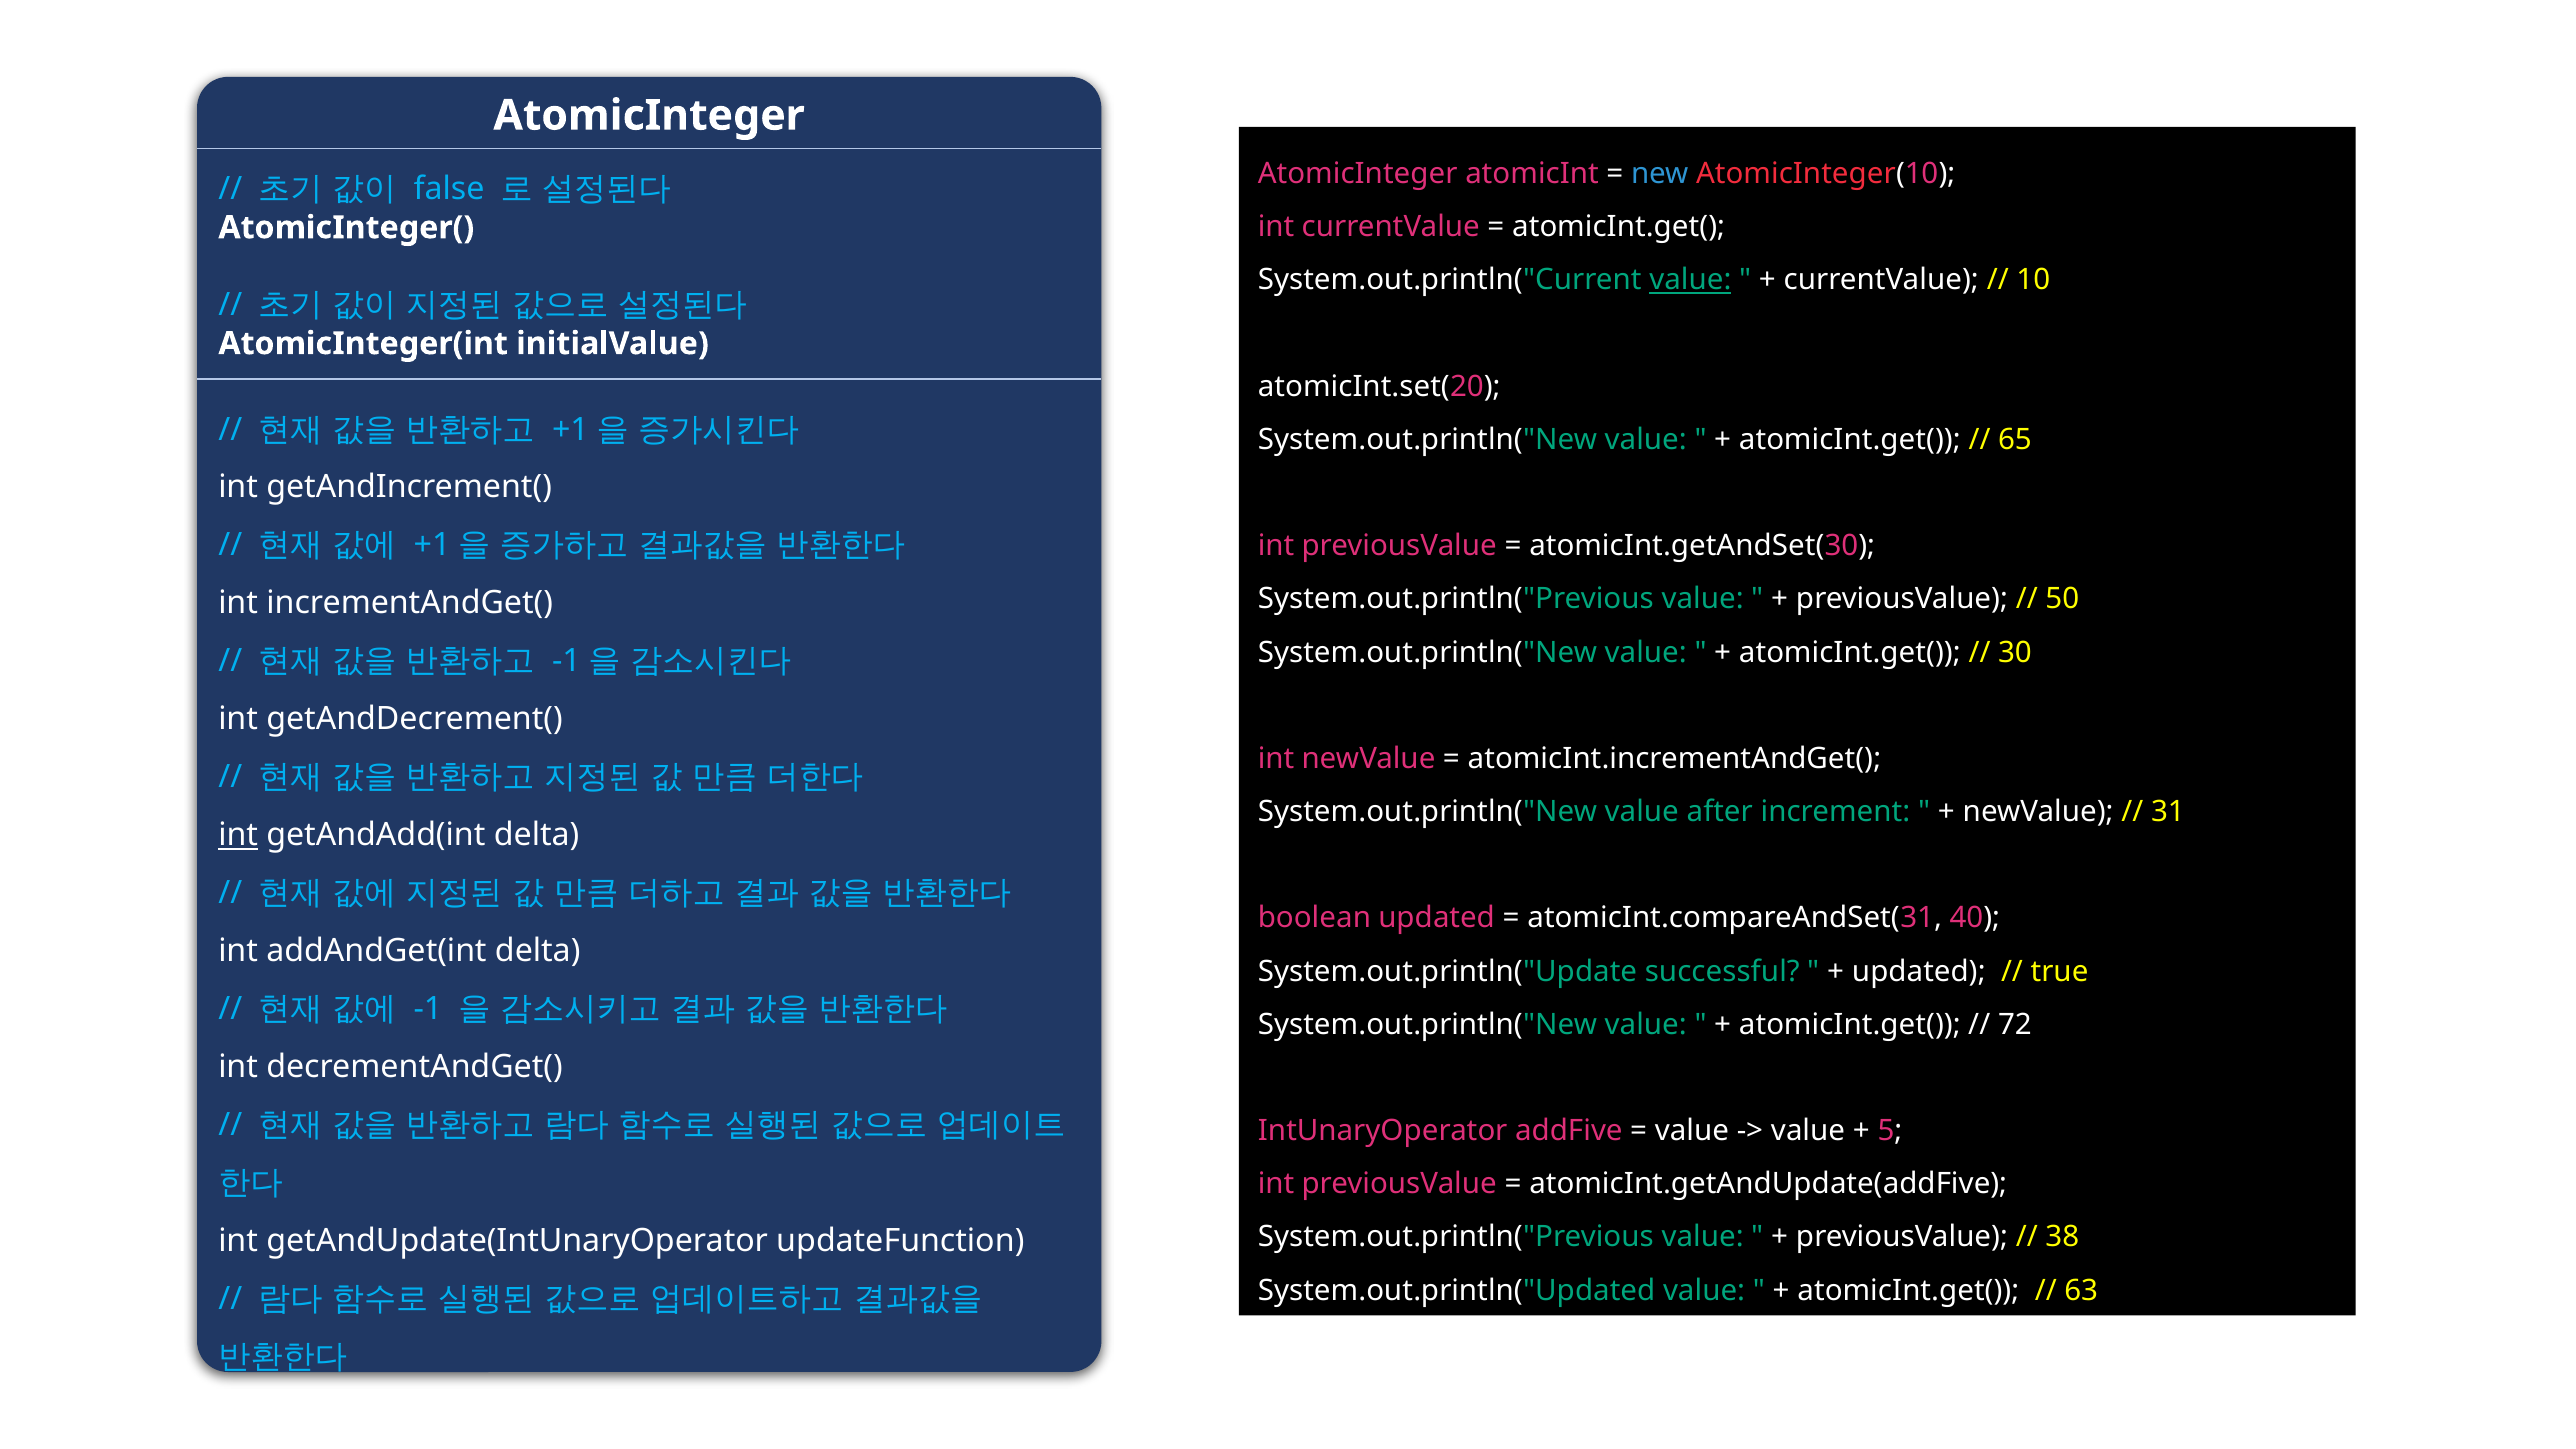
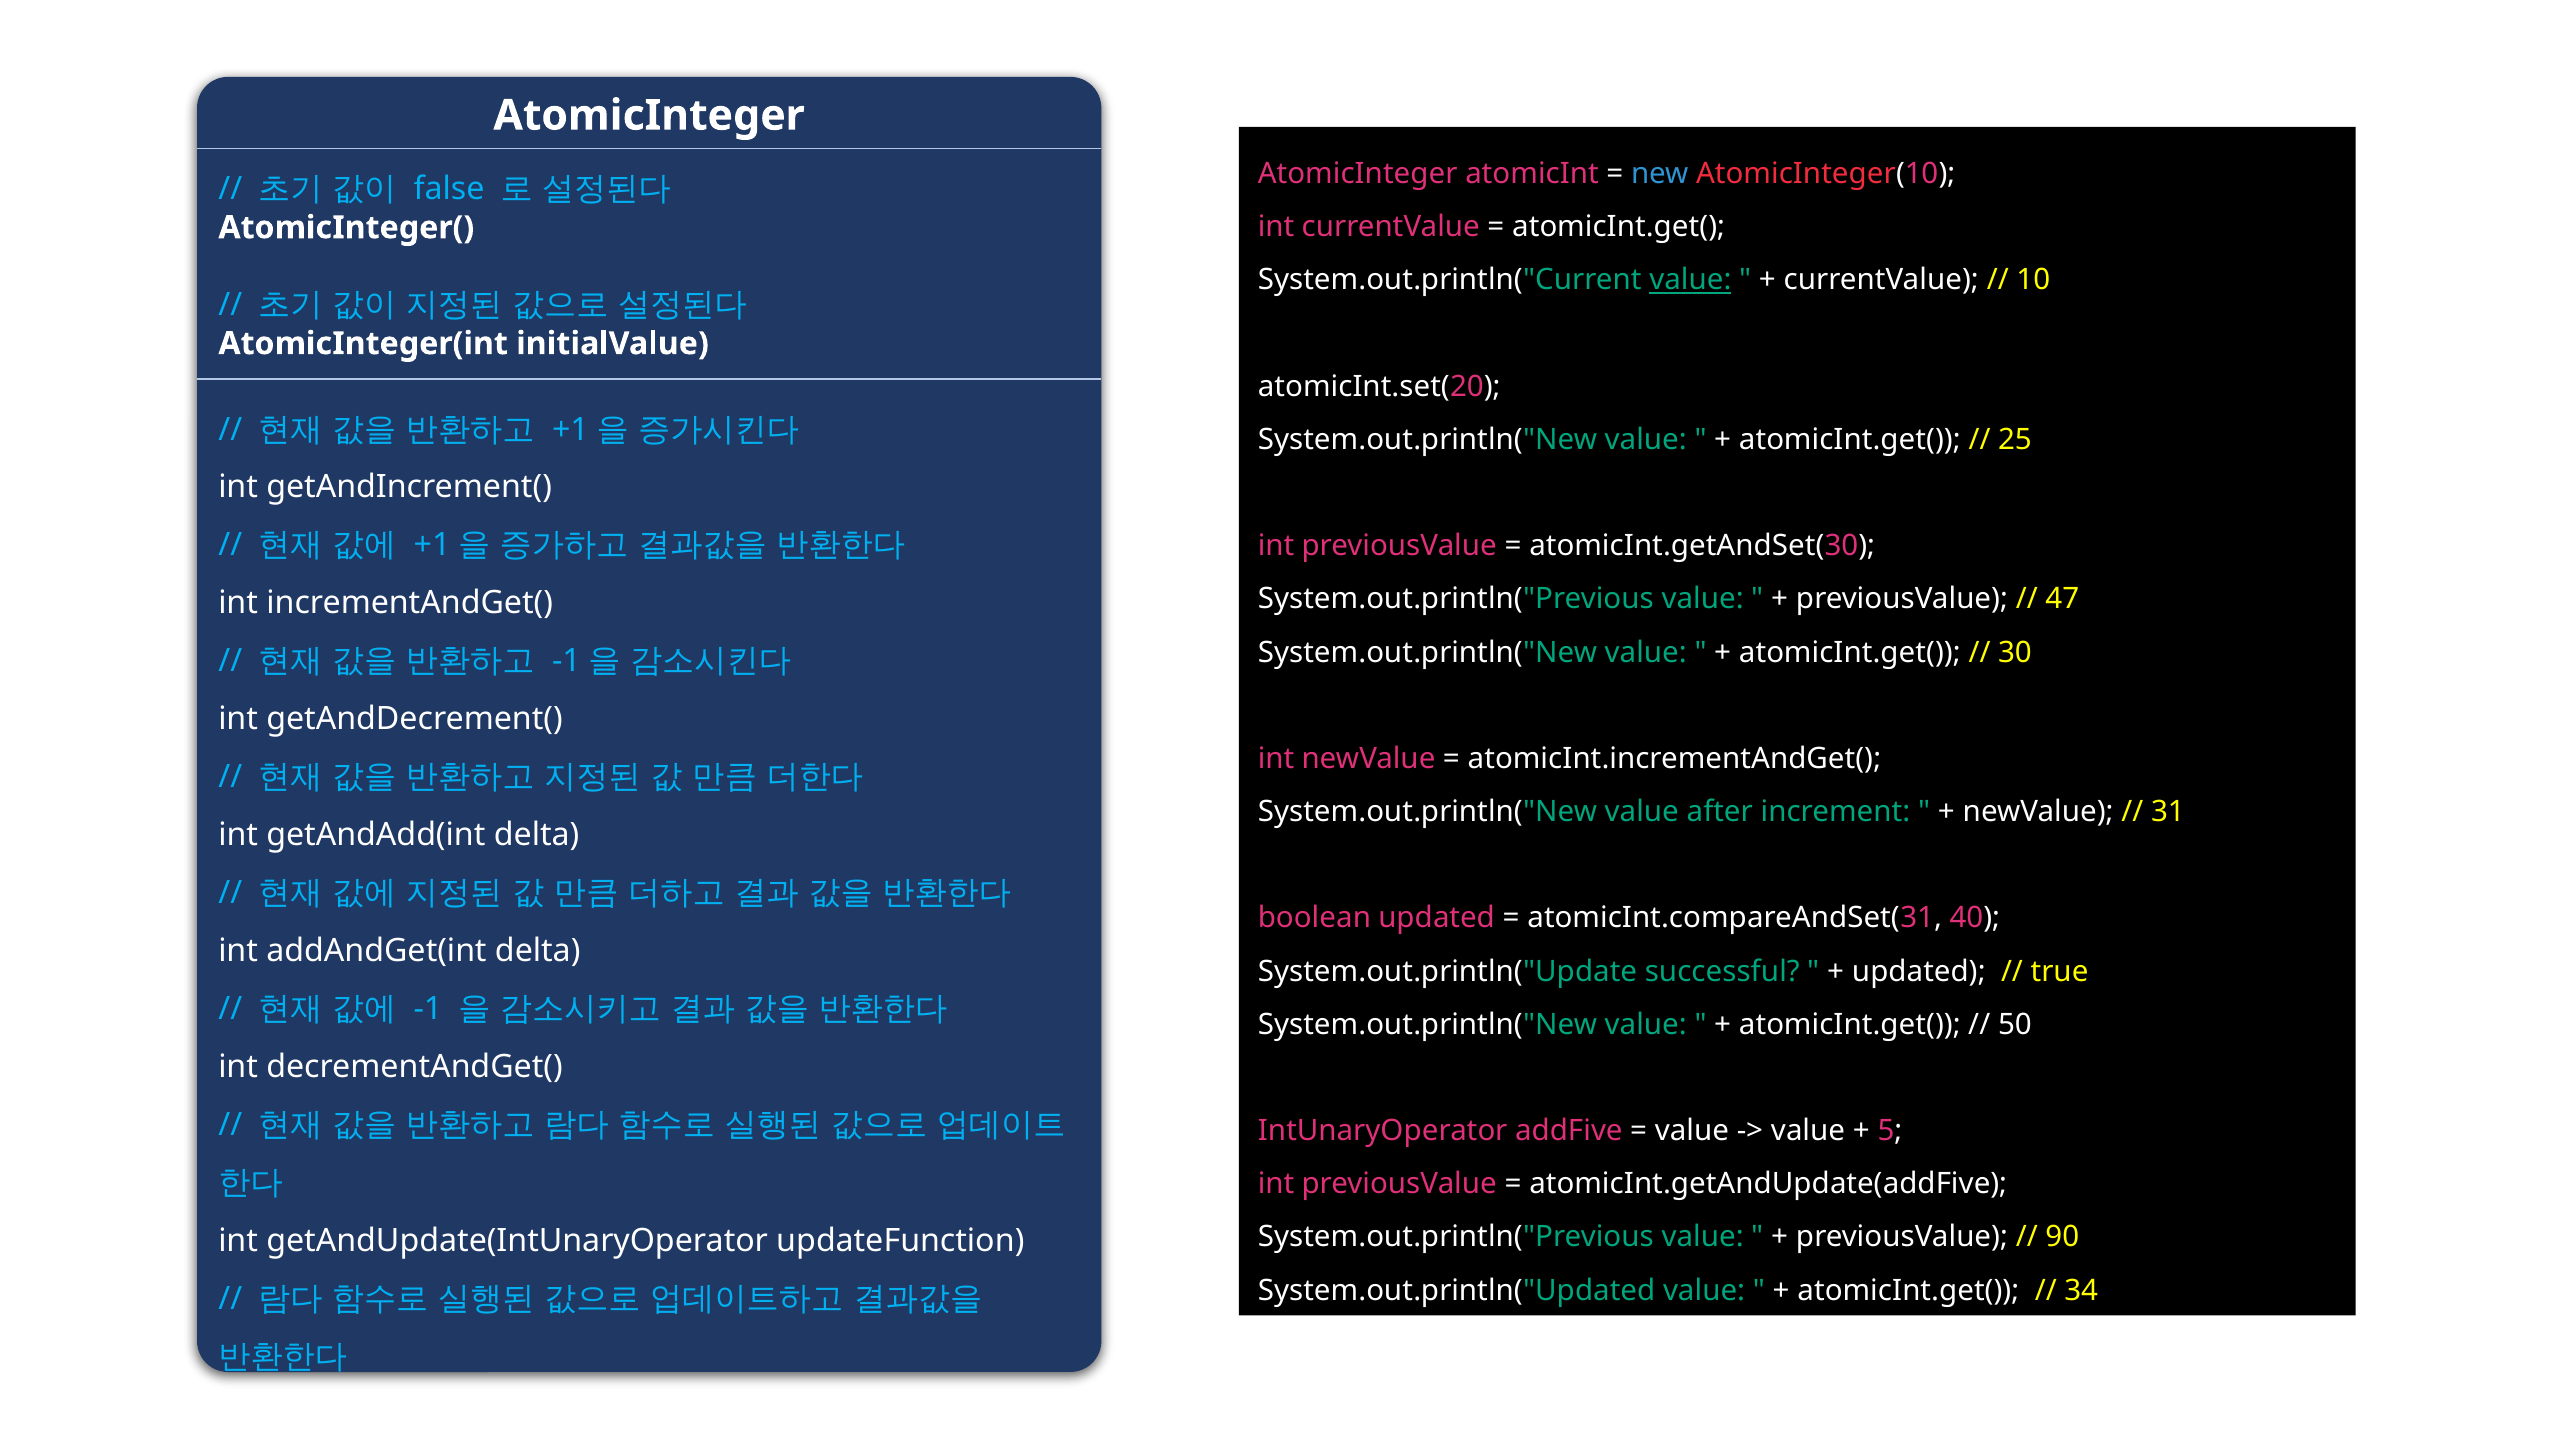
65: 65 -> 25
50: 50 -> 47
int at (238, 835) underline: present -> none
72: 72 -> 50
38: 38 -> 90
63: 63 -> 34
